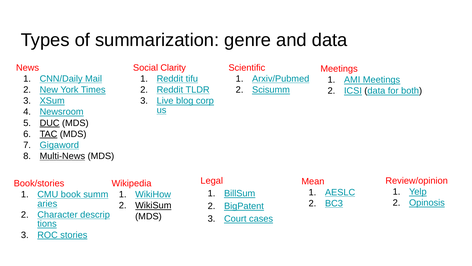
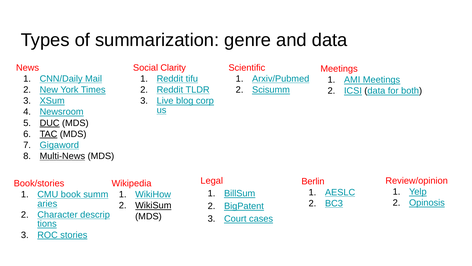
Mean: Mean -> Berlin
